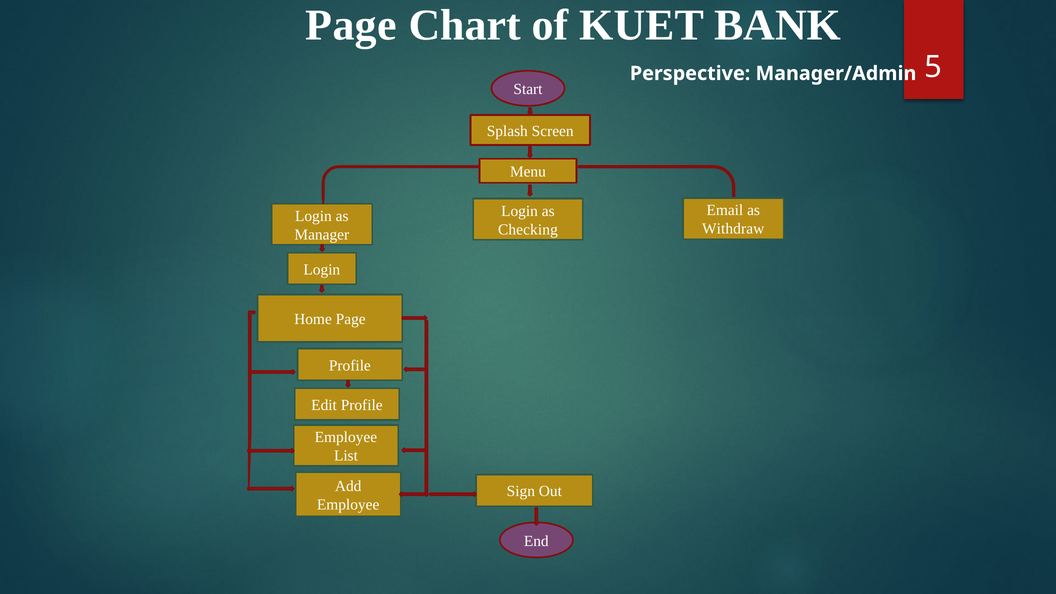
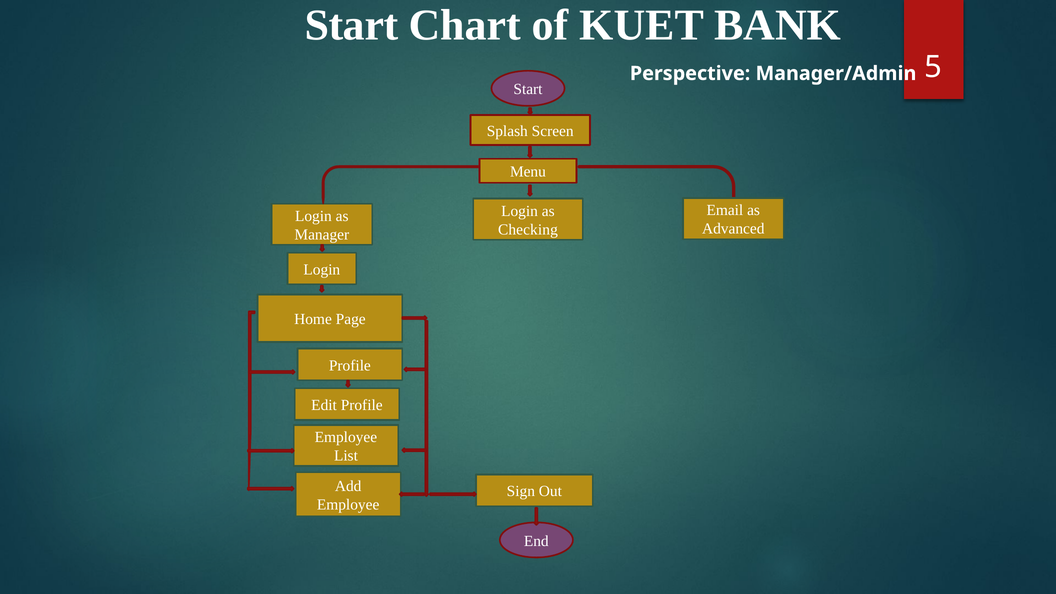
Page at (351, 25): Page -> Start
Withdraw: Withdraw -> Advanced
